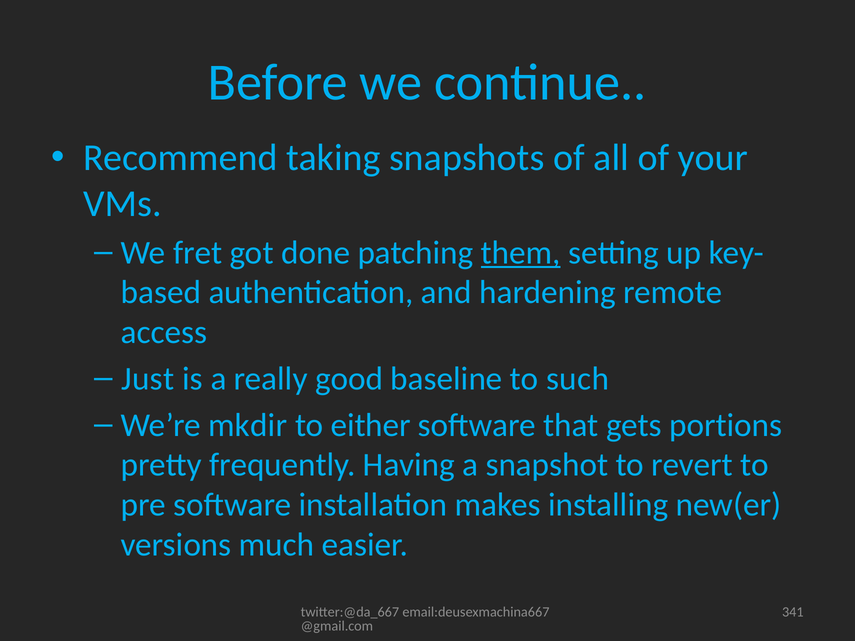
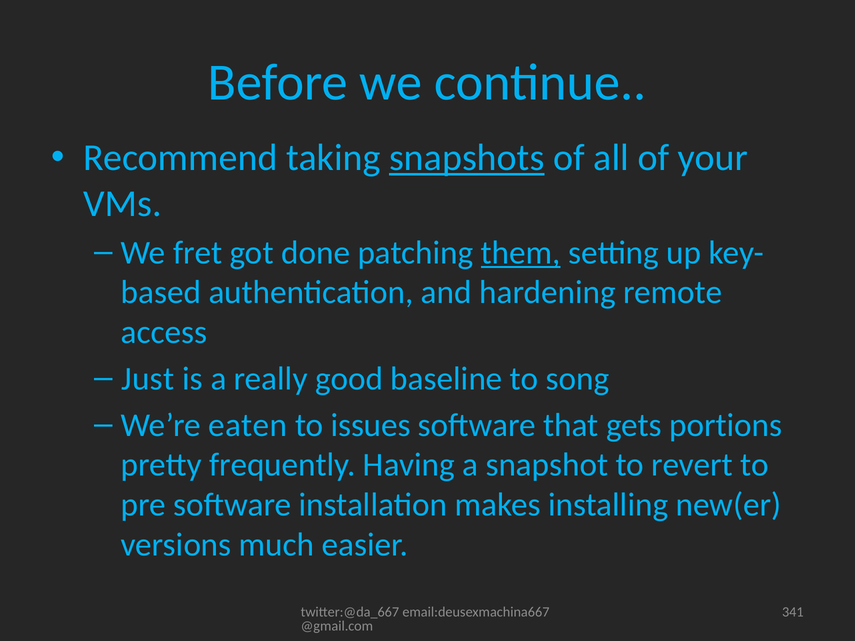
snapshots underline: none -> present
such: such -> song
mkdir: mkdir -> eaten
either: either -> issues
